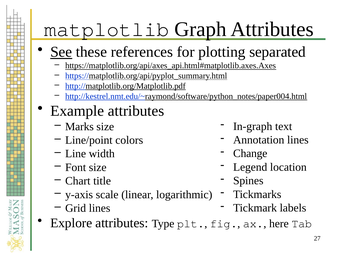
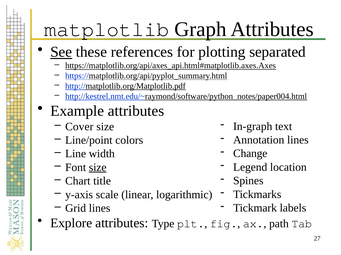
Marks: Marks -> Cover
size at (98, 168) underline: none -> present
here: here -> path
